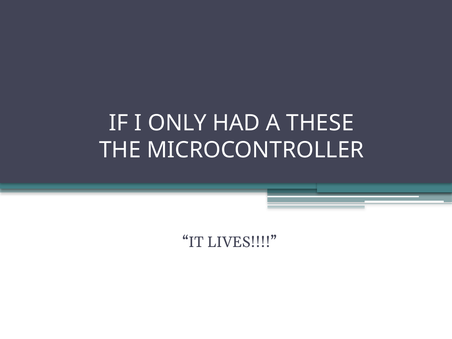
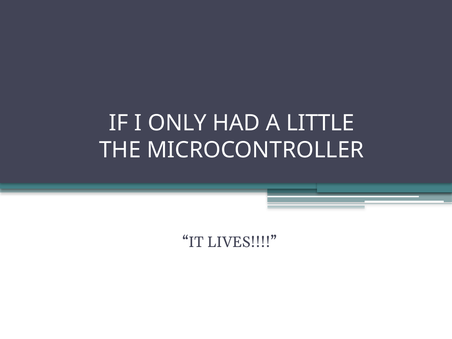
THESE: THESE -> LITTLE
